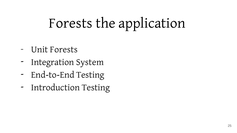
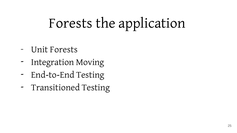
System: System -> Moving
Introduction: Introduction -> Transitioned
